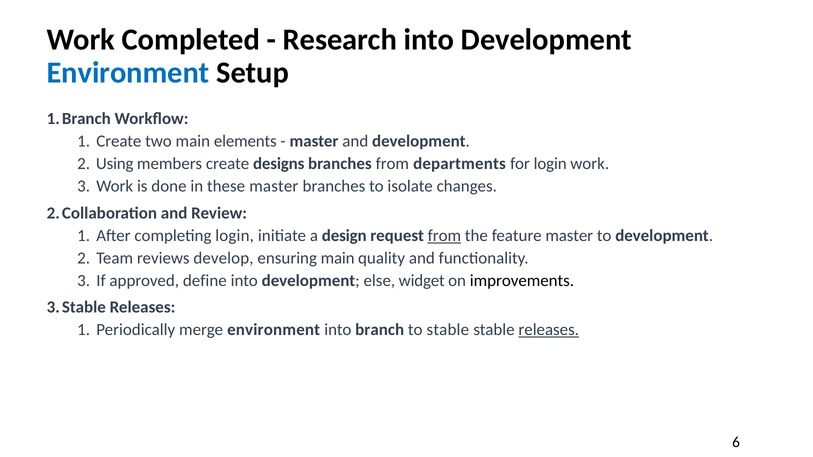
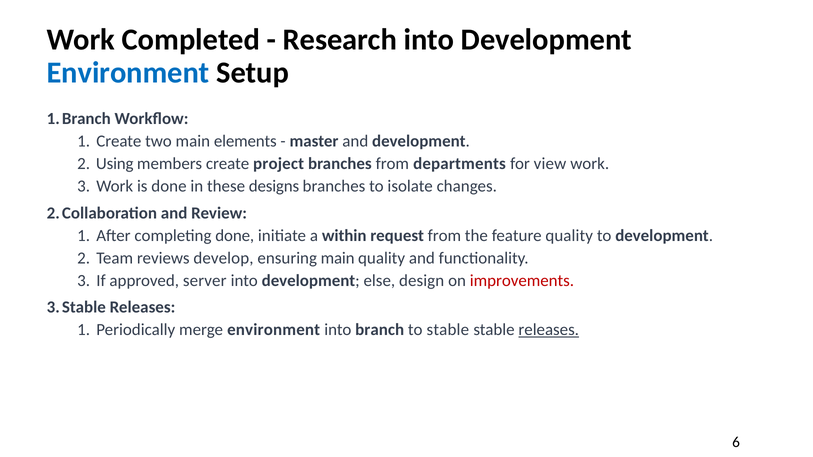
designs: designs -> project
for login: login -> view
these master: master -> designs
completing login: login -> done
design: design -> within
from at (444, 236) underline: present -> none
feature master: master -> quality
define: define -> server
widget: widget -> design
improvements colour: black -> red
